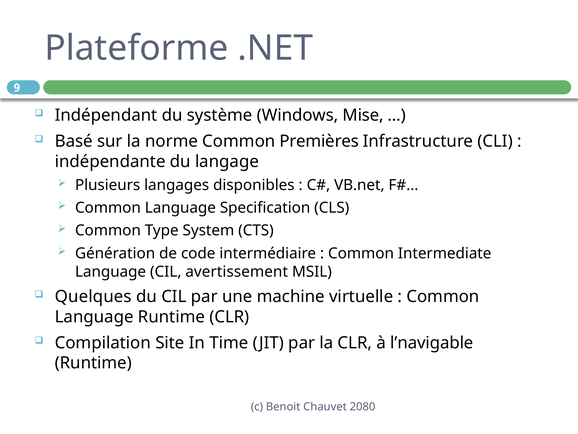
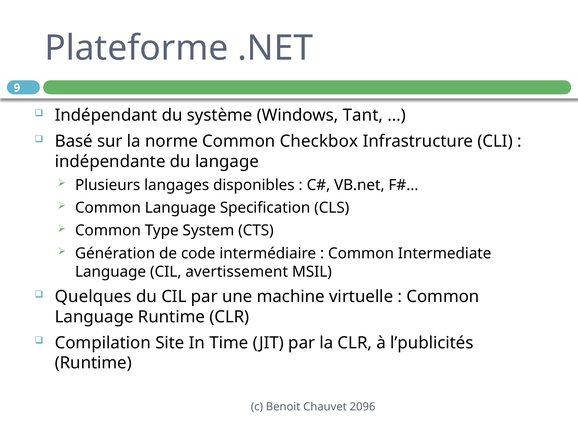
Mise: Mise -> Tant
Premières: Premières -> Checkbox
l’navigable: l’navigable -> l’publicités
2080: 2080 -> 2096
